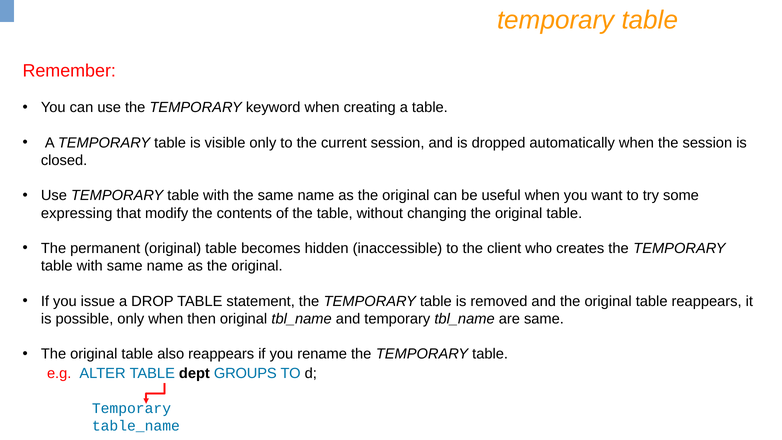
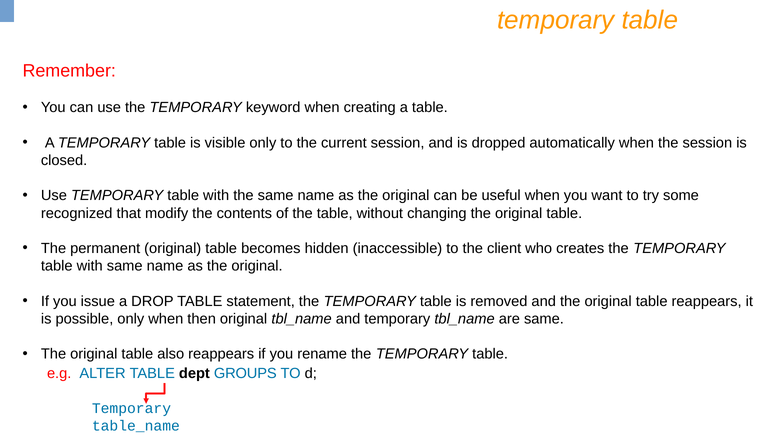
expressing: expressing -> recognized
